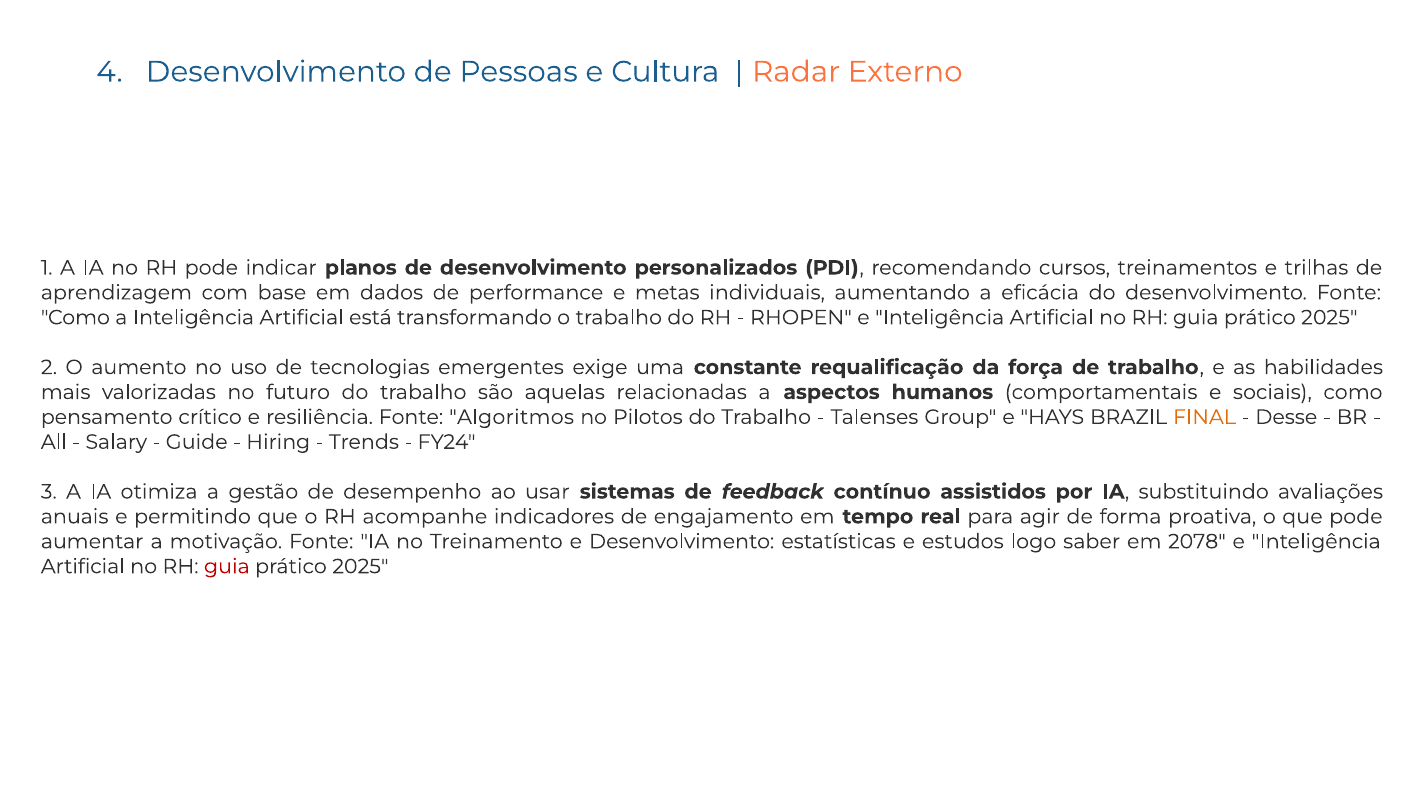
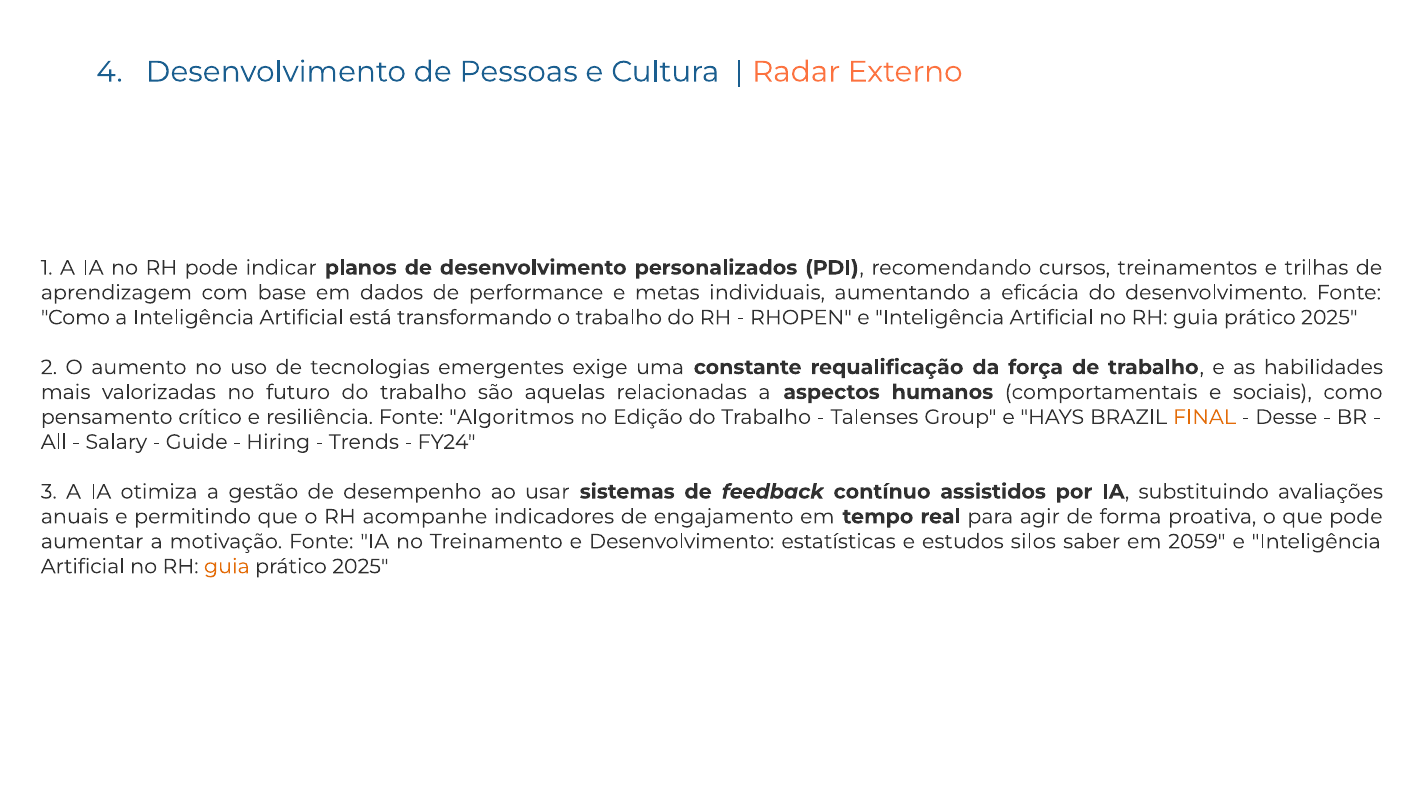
Pilotos: Pilotos -> Edição
logo: logo -> silos
2078: 2078 -> 2059
guia at (227, 566) colour: red -> orange
